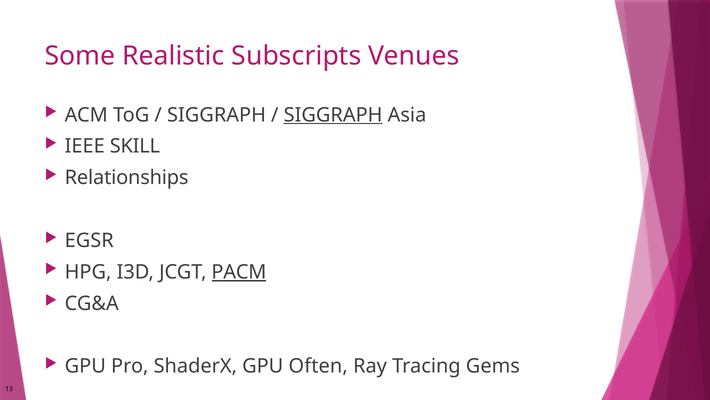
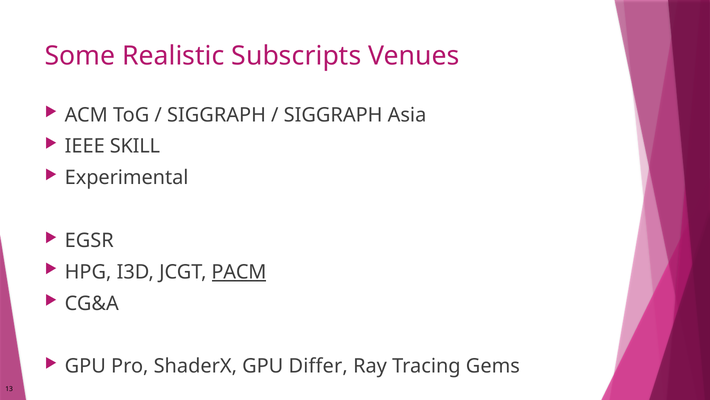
SIGGRAPH at (333, 115) underline: present -> none
Relationships: Relationships -> Experimental
Often: Often -> Differ
